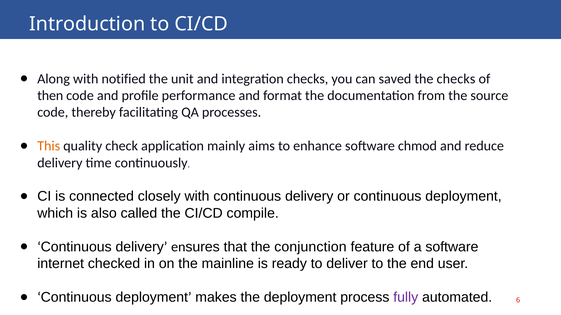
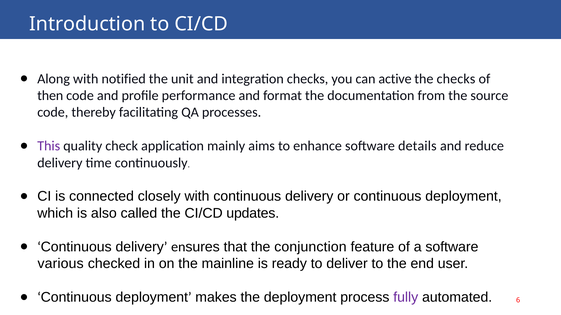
saved: saved -> active
This colour: orange -> purple
chmod: chmod -> details
compile: compile -> updates
internet: internet -> various
